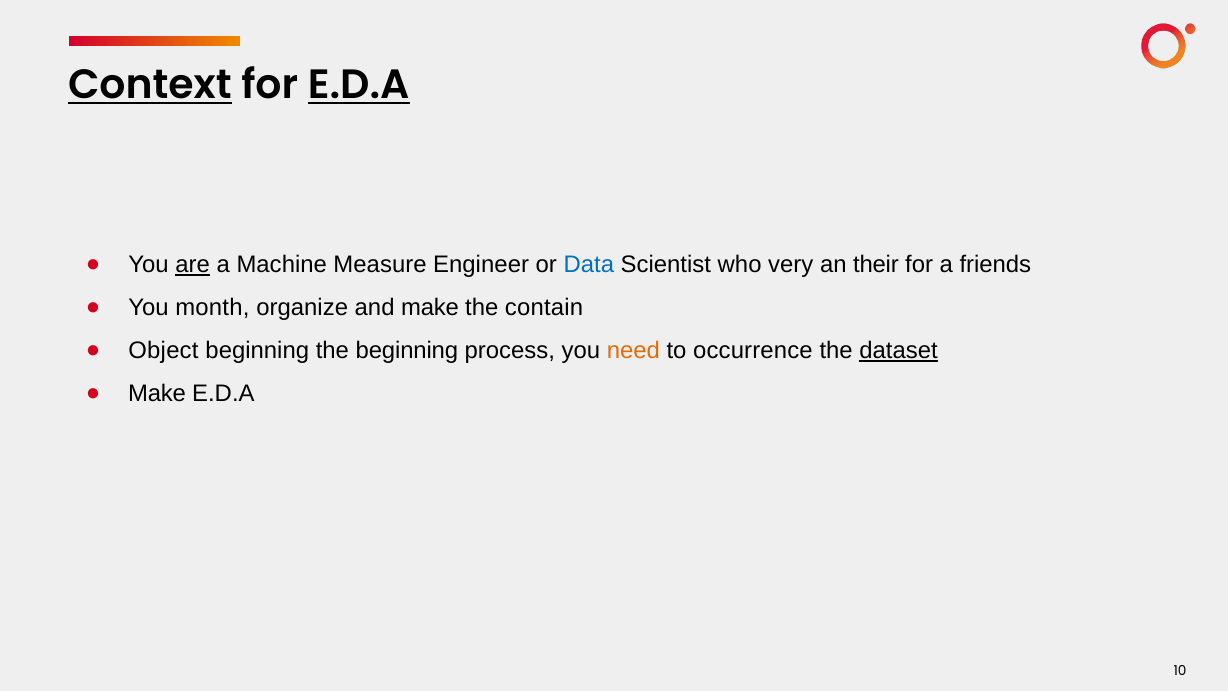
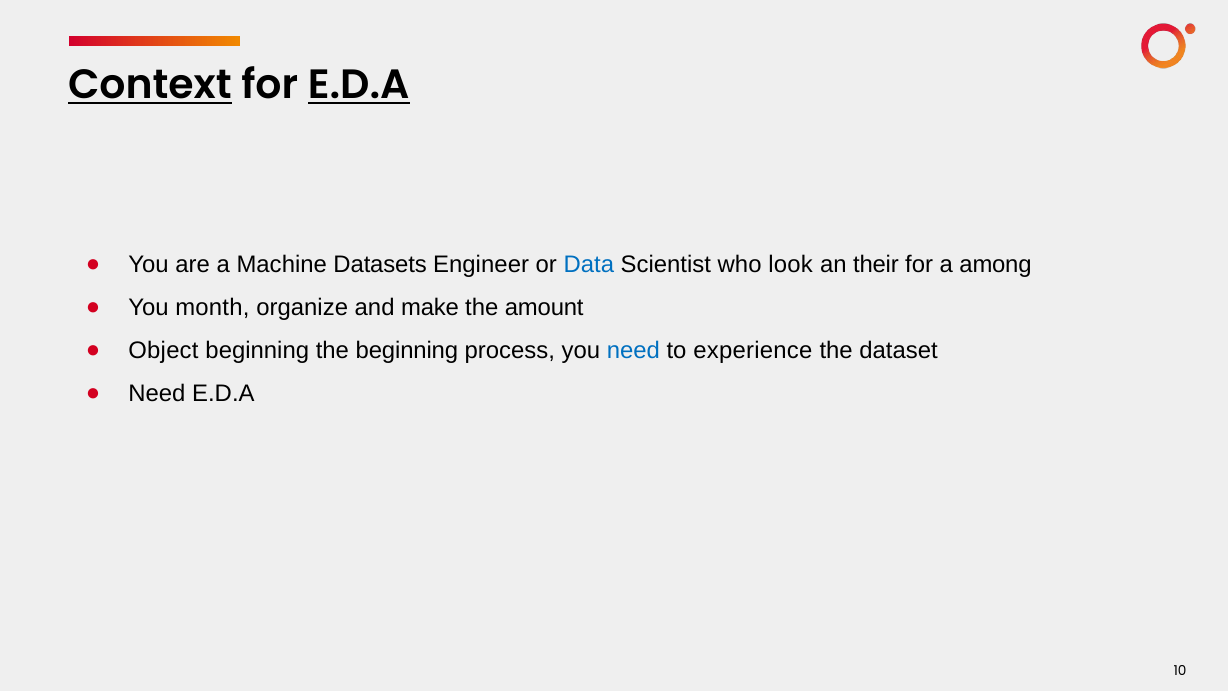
are underline: present -> none
Measure: Measure -> Datasets
very: very -> look
friends: friends -> among
contain: contain -> amount
need at (633, 351) colour: orange -> blue
occurrence: occurrence -> experience
dataset underline: present -> none
Make at (157, 394): Make -> Need
